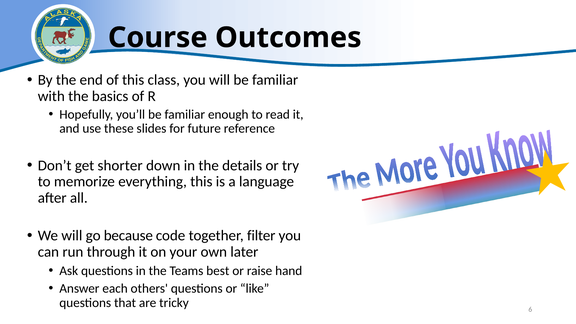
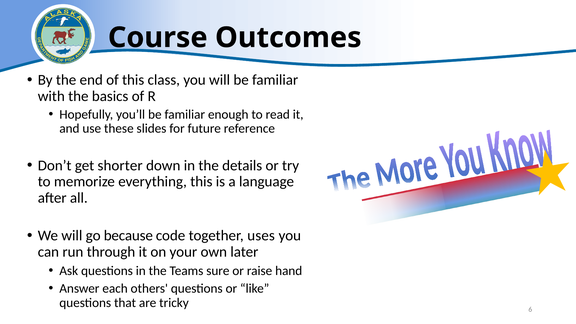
filter: filter -> uses
best: best -> sure
